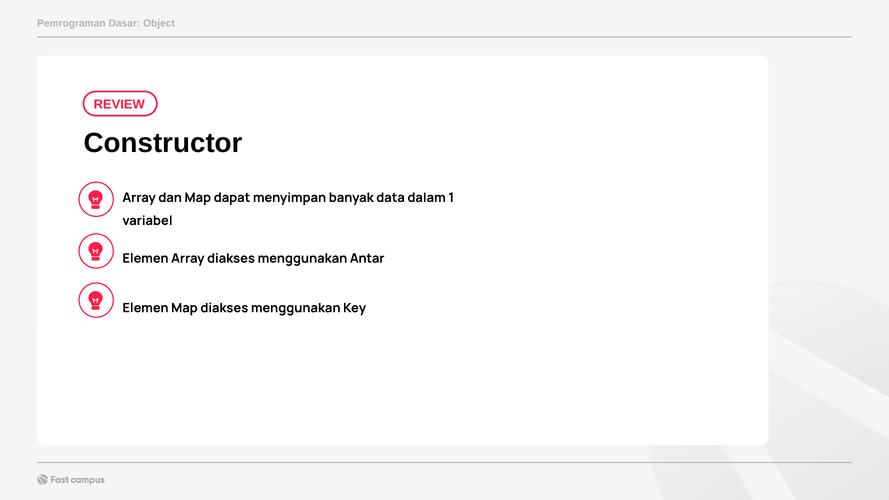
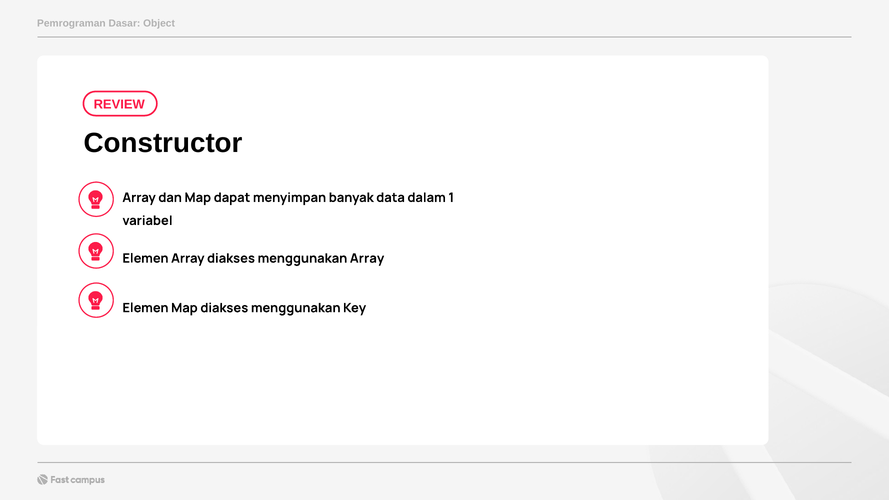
menggunakan Antar: Antar -> Array
